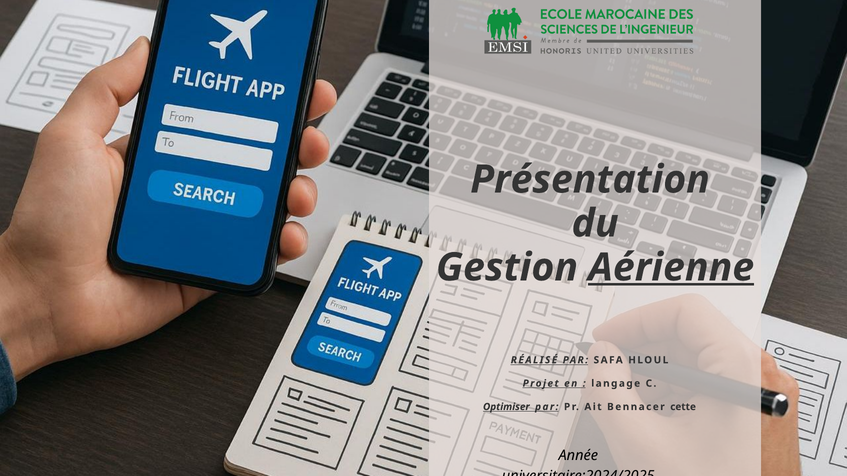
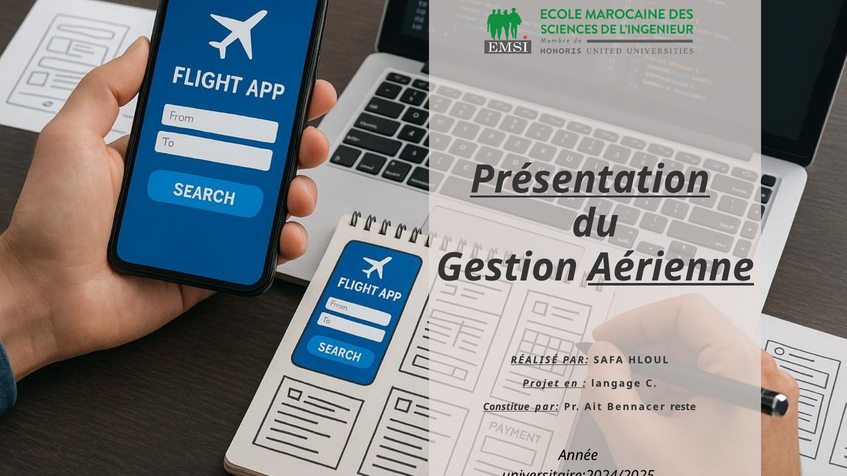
Présentation underline: none -> present
Optimiser: Optimiser -> Constitue
cette: cette -> reste
